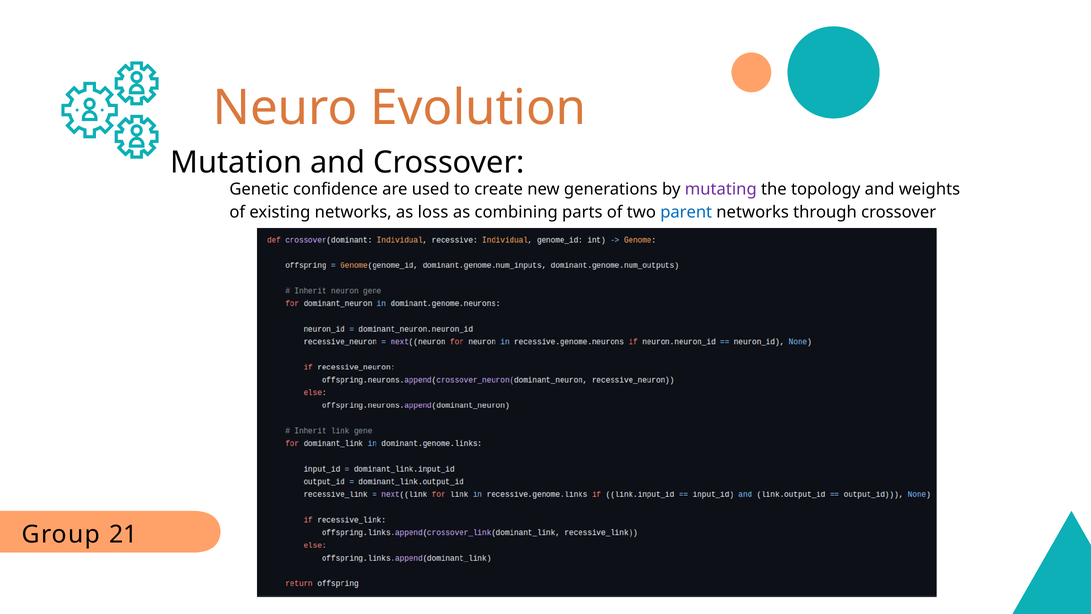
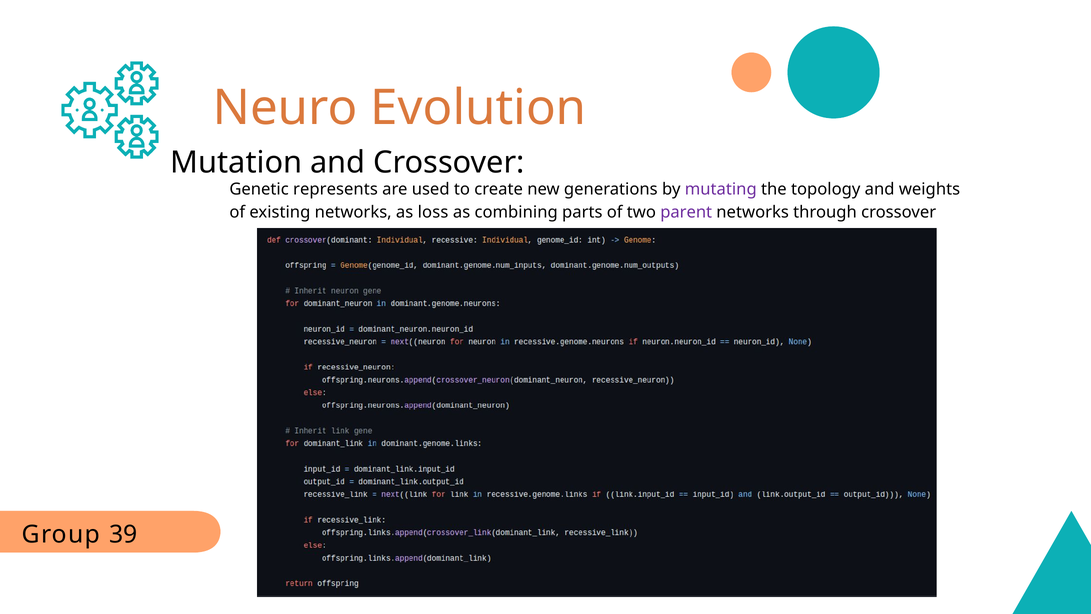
confidence: confidence -> represents
parent colour: blue -> purple
21: 21 -> 39
